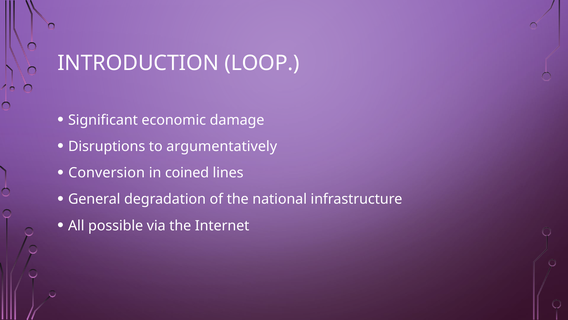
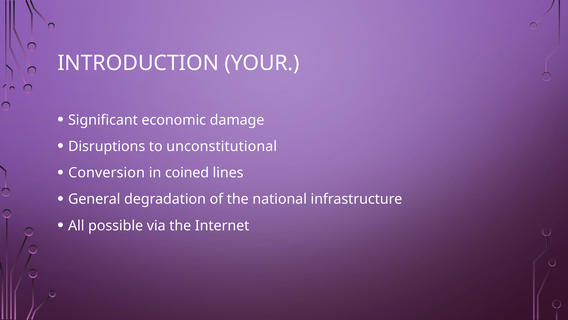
LOOP: LOOP -> YOUR
argumentatively: argumentatively -> unconstitutional
